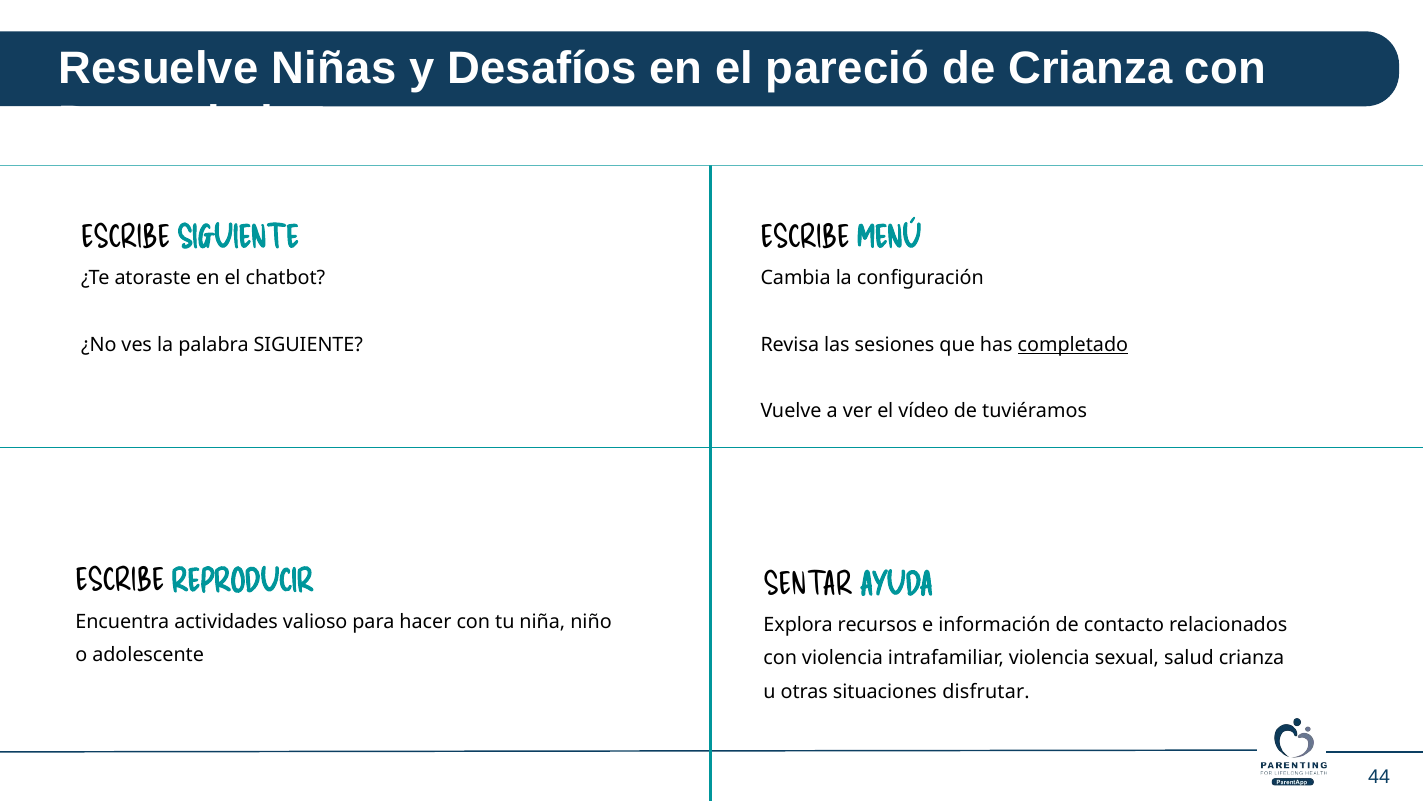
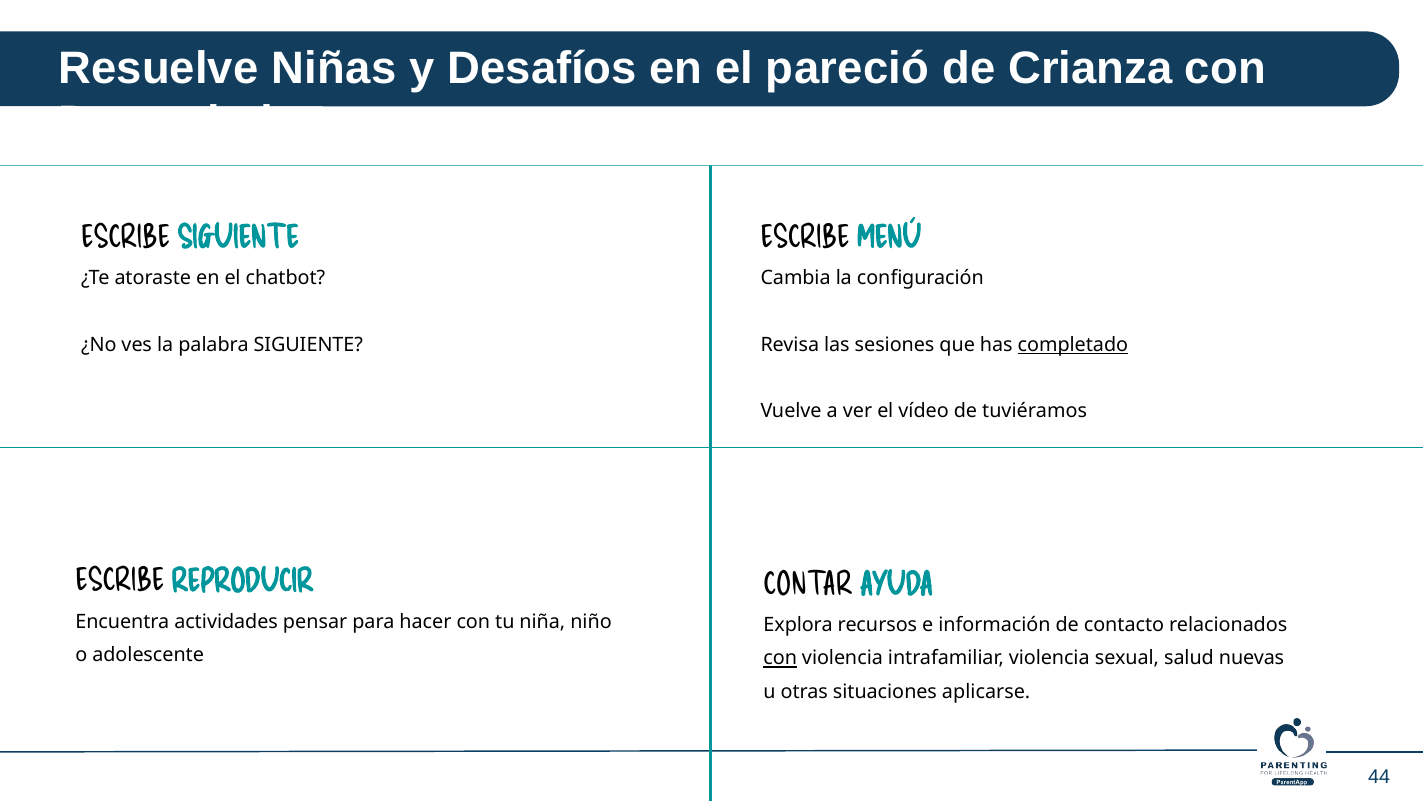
SENTAR: SENTAR -> CONTAR
valioso: valioso -> pensar
con at (780, 658) underline: none -> present
salud crianza: crianza -> nuevas
disfrutar: disfrutar -> aplicarse
